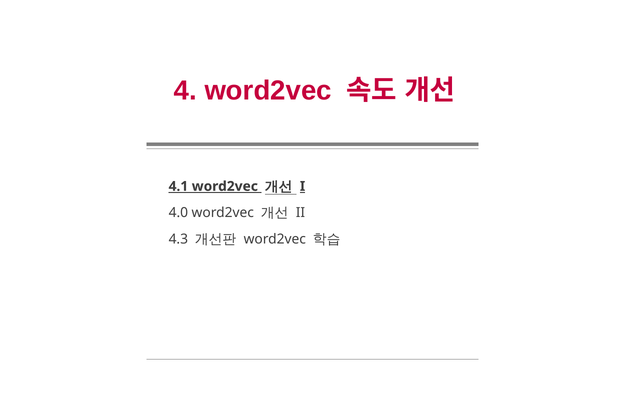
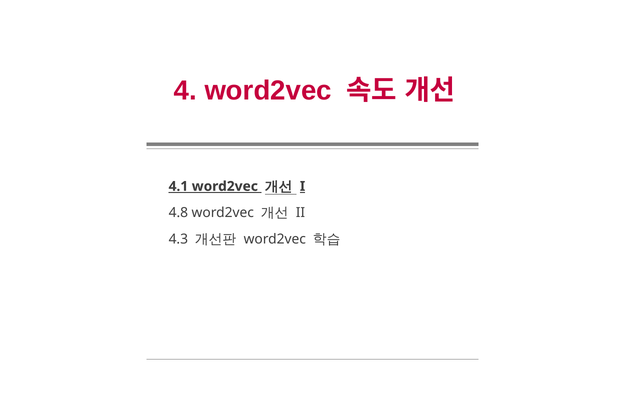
4.0: 4.0 -> 4.8
